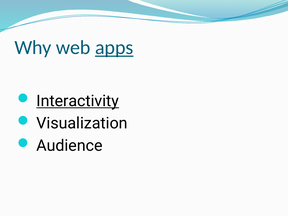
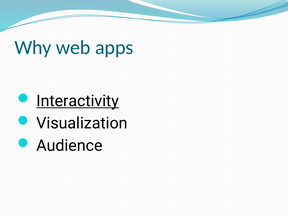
apps underline: present -> none
